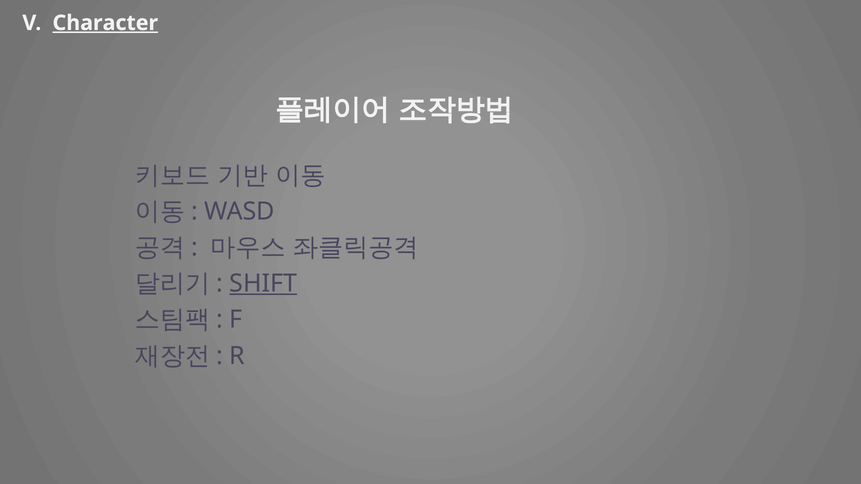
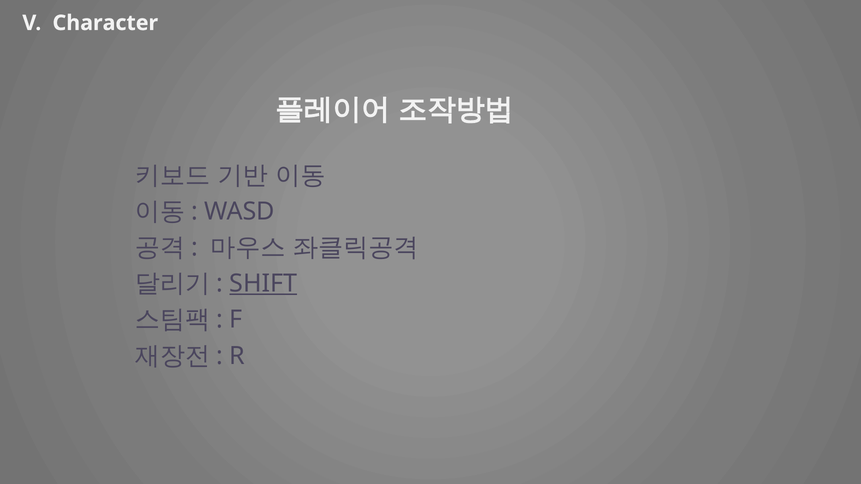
Character underline: present -> none
